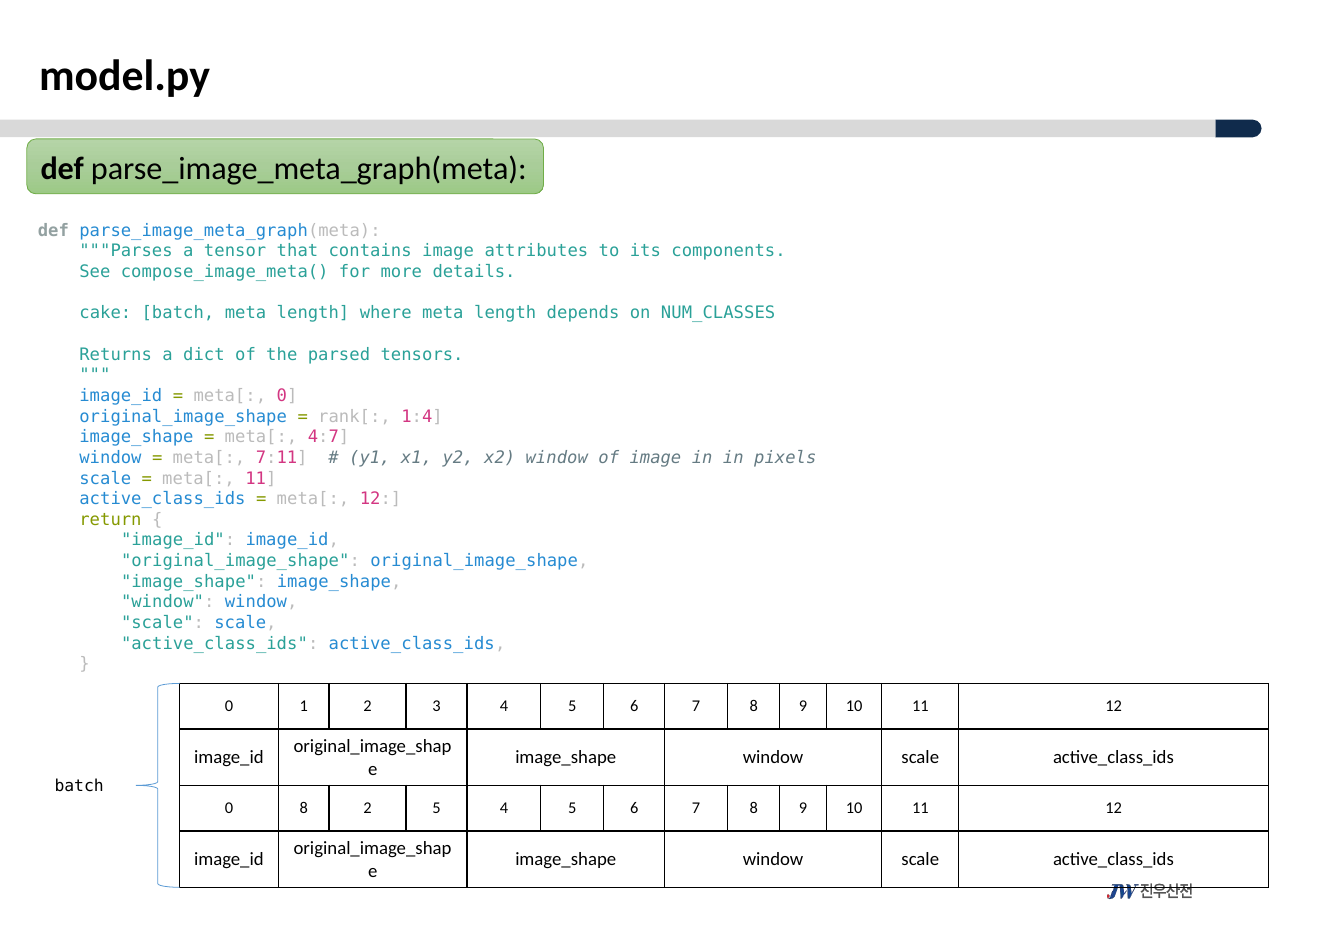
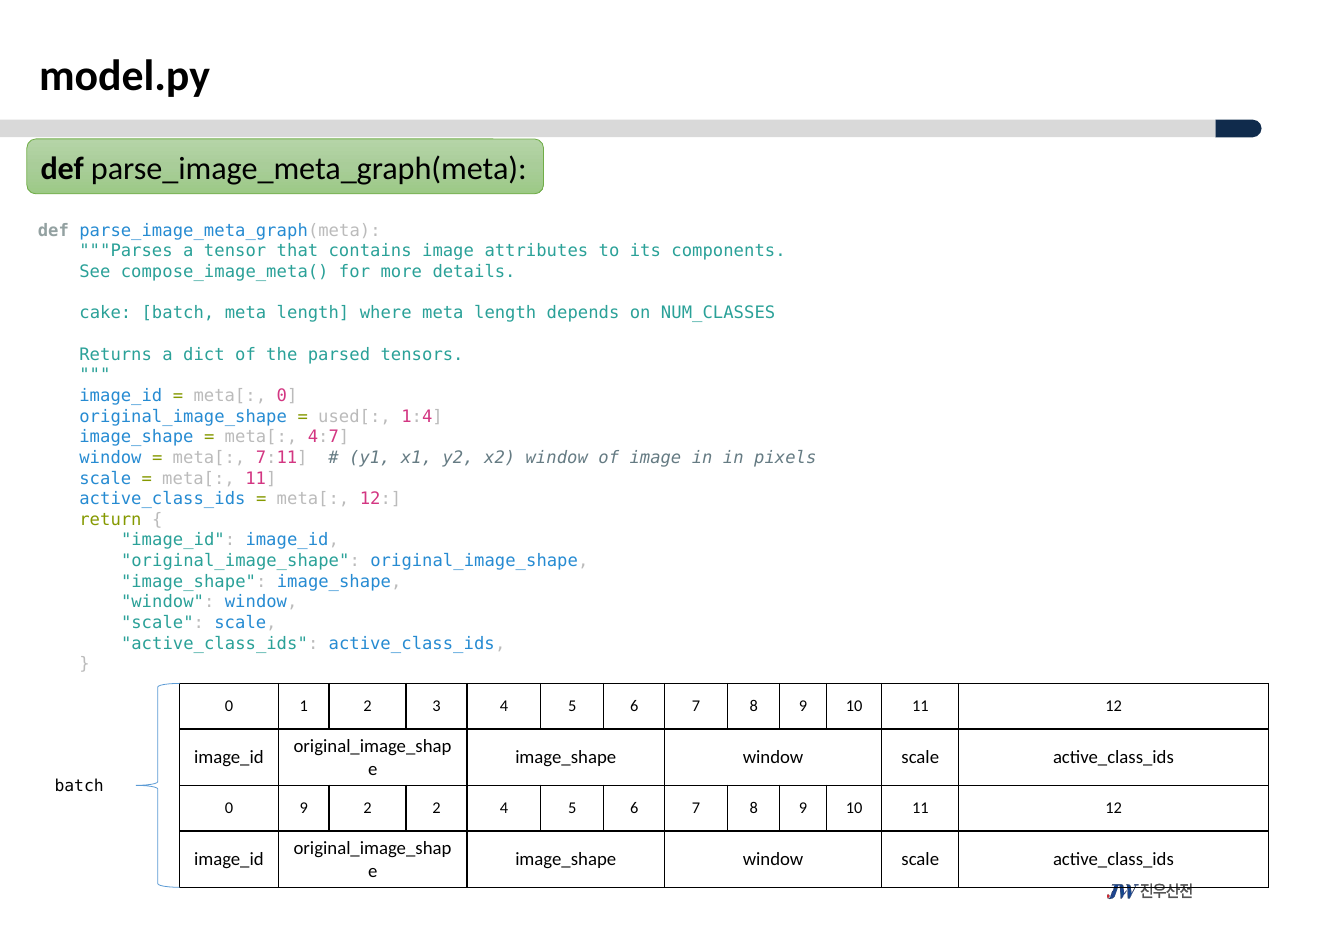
rank[: rank[ -> used[
0 8: 8 -> 9
2 5: 5 -> 2
